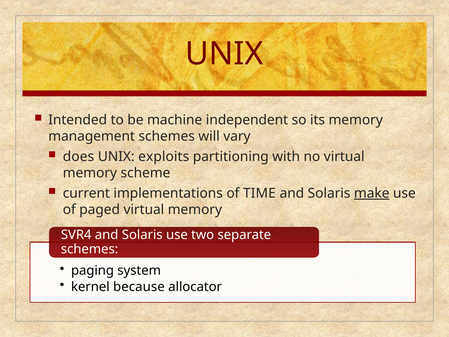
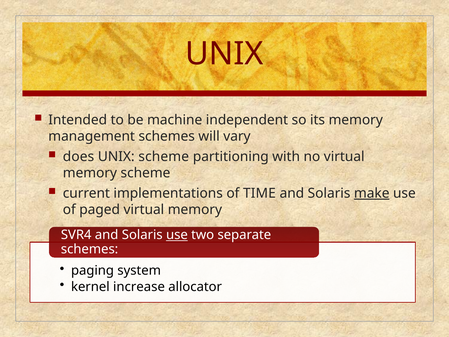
UNIX exploits: exploits -> scheme
use at (177, 235) underline: none -> present
because: because -> increase
